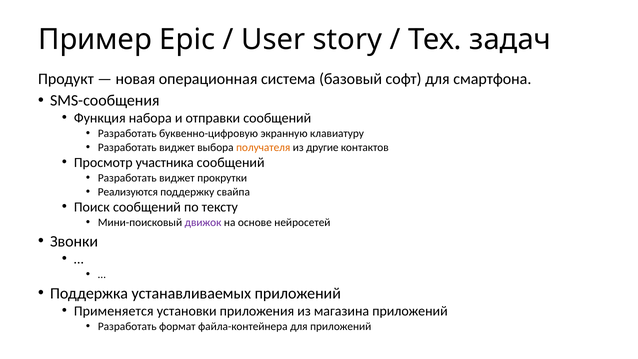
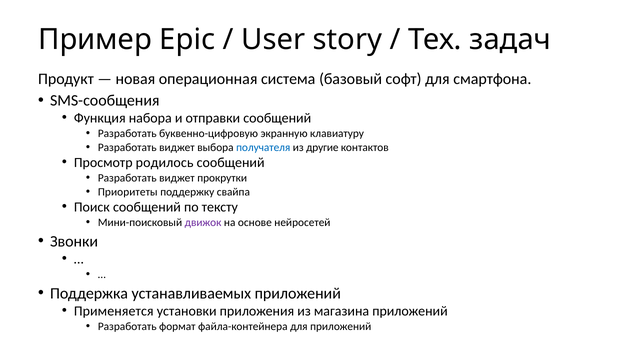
получателя colour: orange -> blue
участника: участника -> родилось
Реализуются: Реализуются -> Приоритеты
